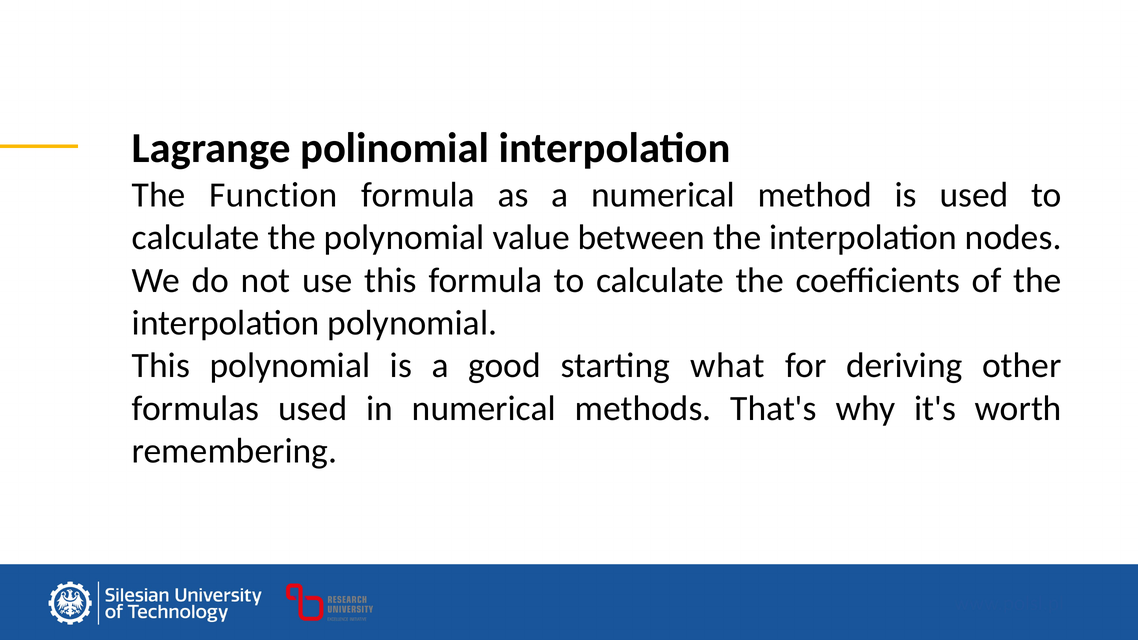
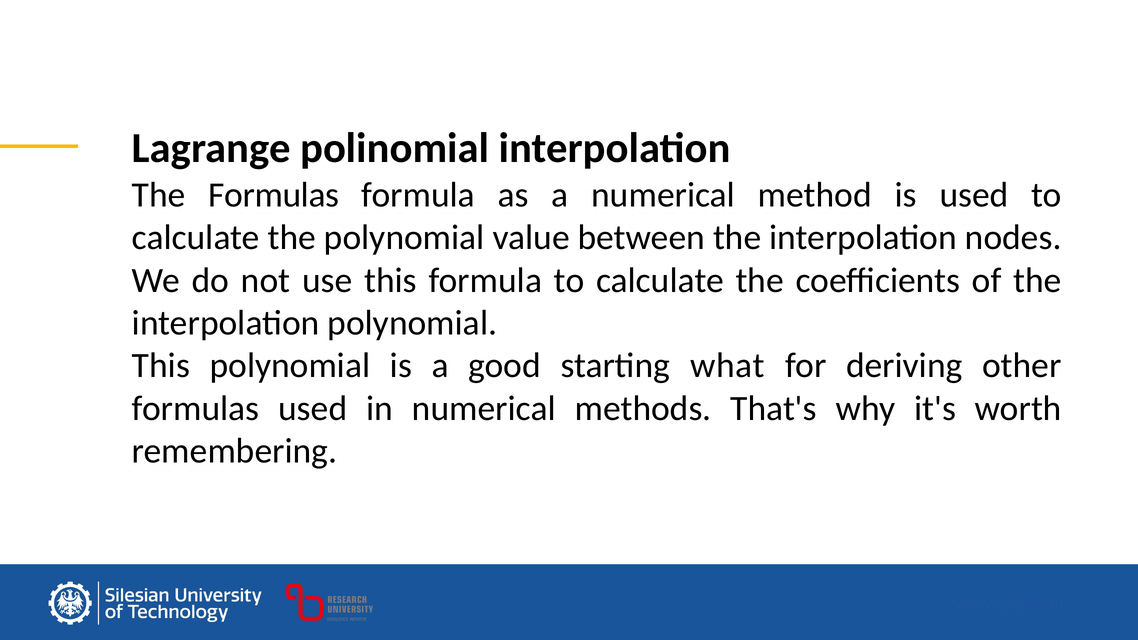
The Function: Function -> Formulas
